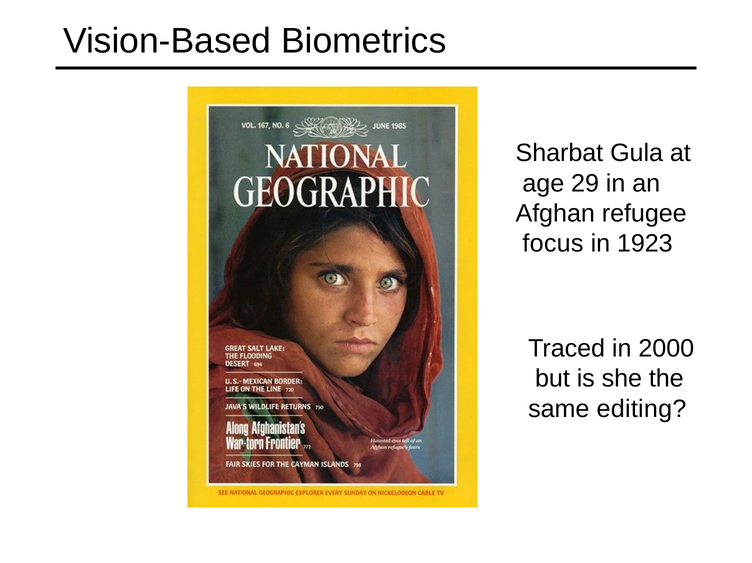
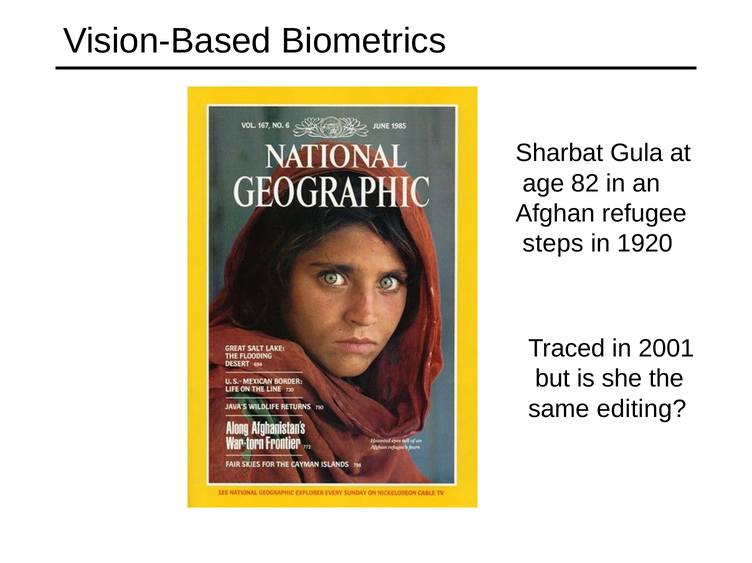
29: 29 -> 82
focus: focus -> steps
1923: 1923 -> 1920
2000: 2000 -> 2001
